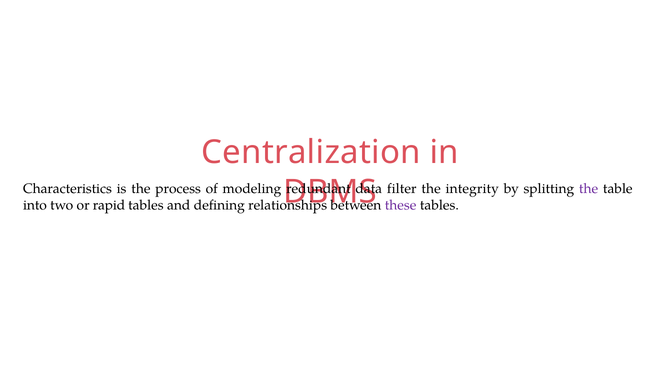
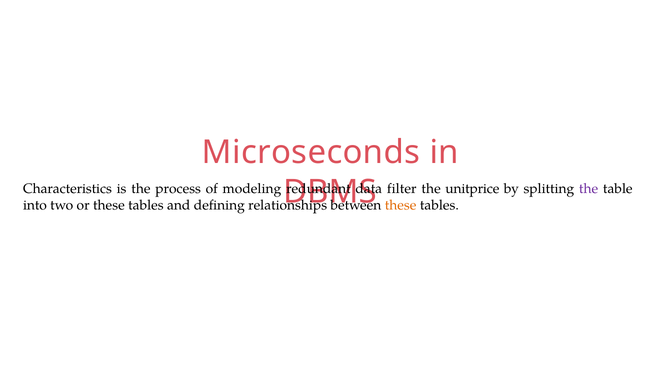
Centralization: Centralization -> Microseconds
integrity: integrity -> unitprice
or rapid: rapid -> these
these at (401, 206) colour: purple -> orange
